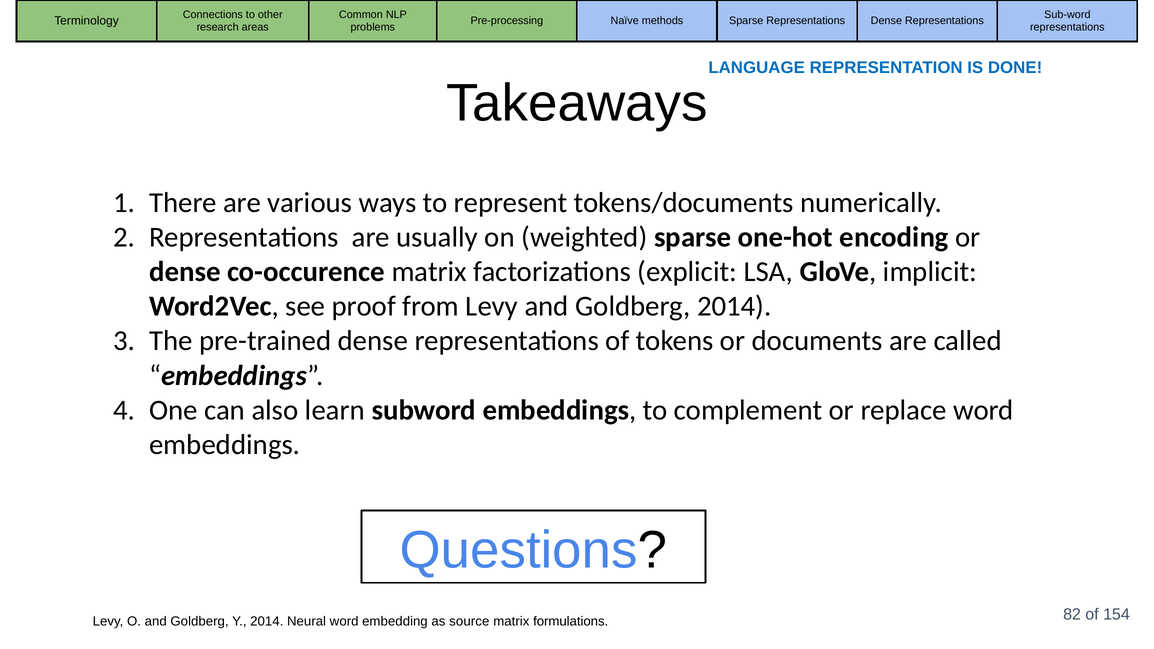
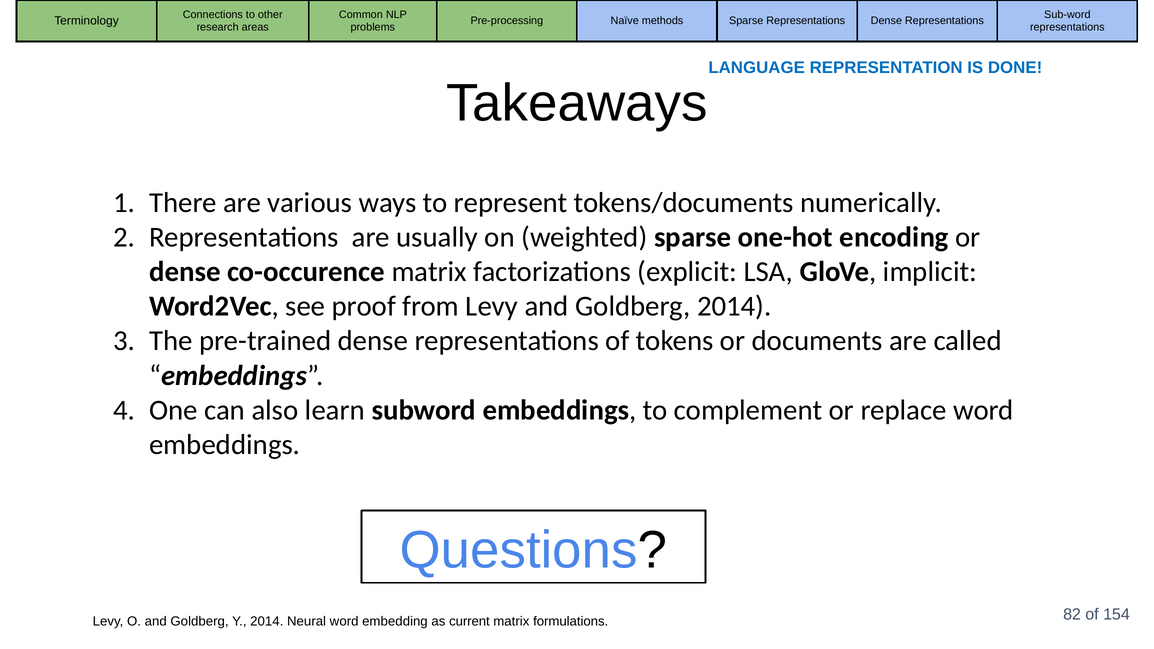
source: source -> current
